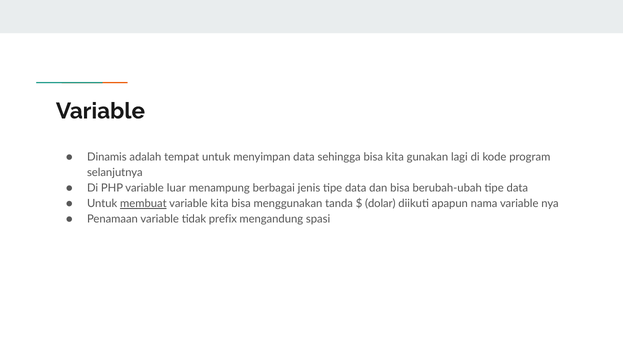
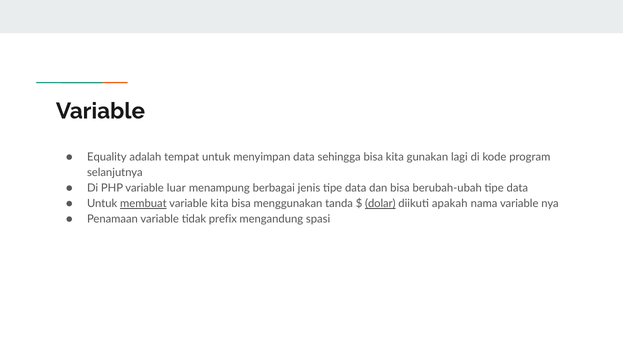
Dinamis: Dinamis -> Equality
dolar underline: none -> present
apapun: apapun -> apakah
